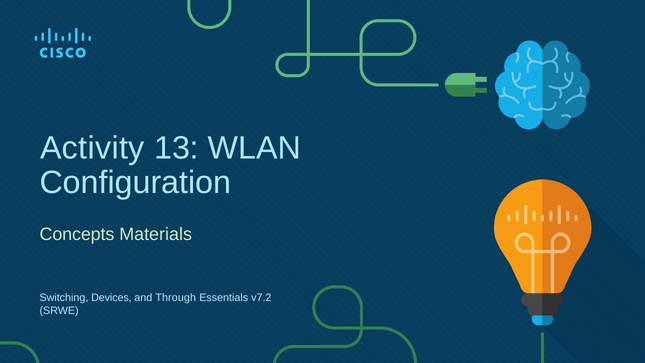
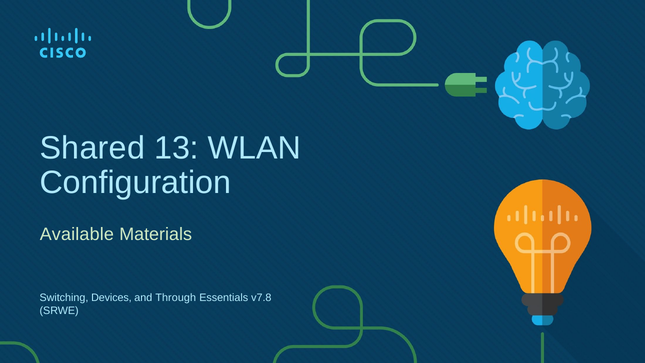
Activity: Activity -> Shared
Concepts: Concepts -> Available
v7.2: v7.2 -> v7.8
